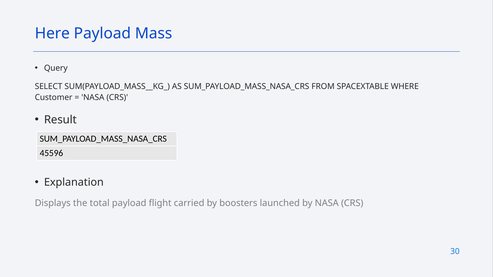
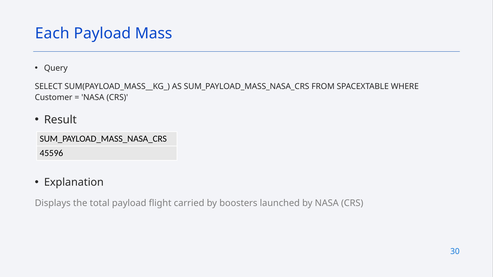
Here: Here -> Each
